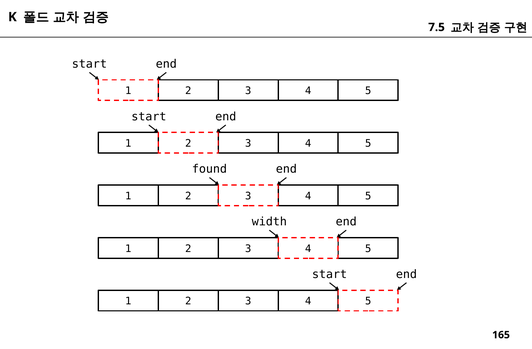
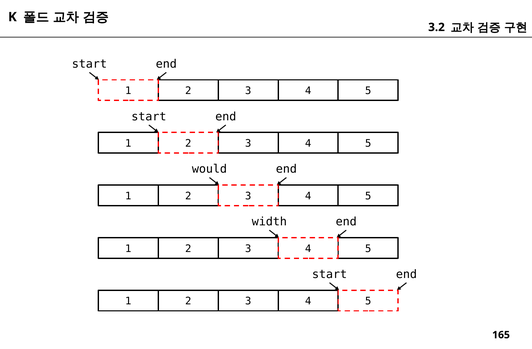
7.5: 7.5 -> 3.2
found: found -> would
